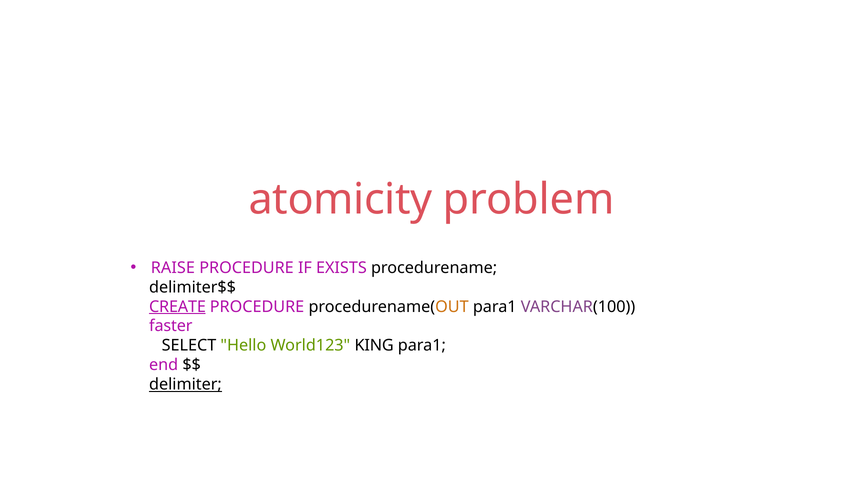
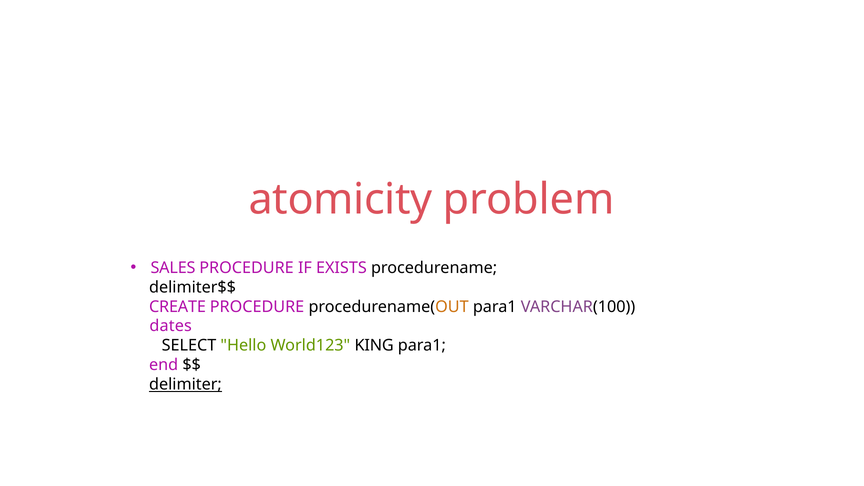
RAISE: RAISE -> SALES
CREATE underline: present -> none
faster: faster -> dates
